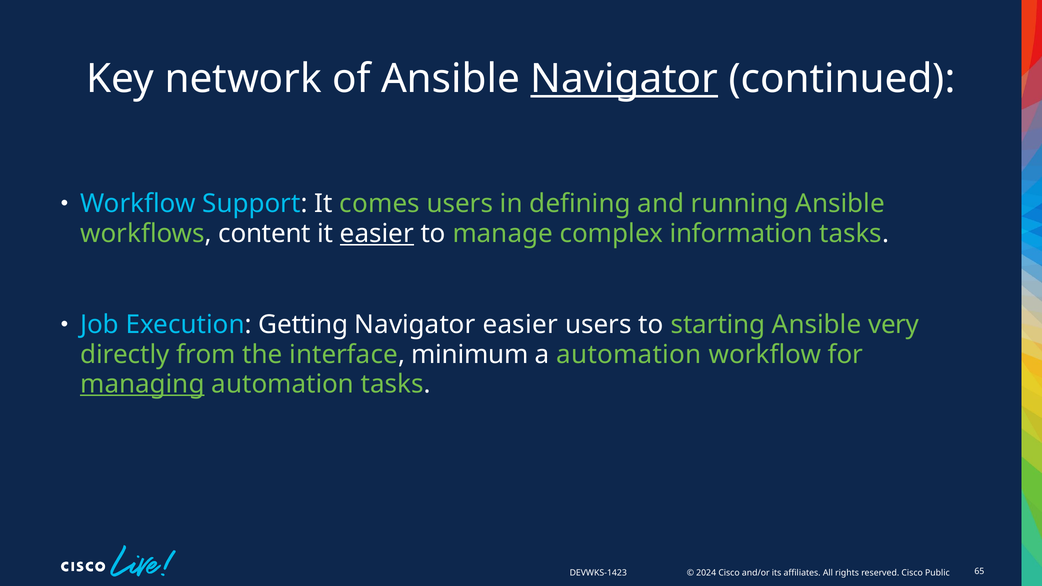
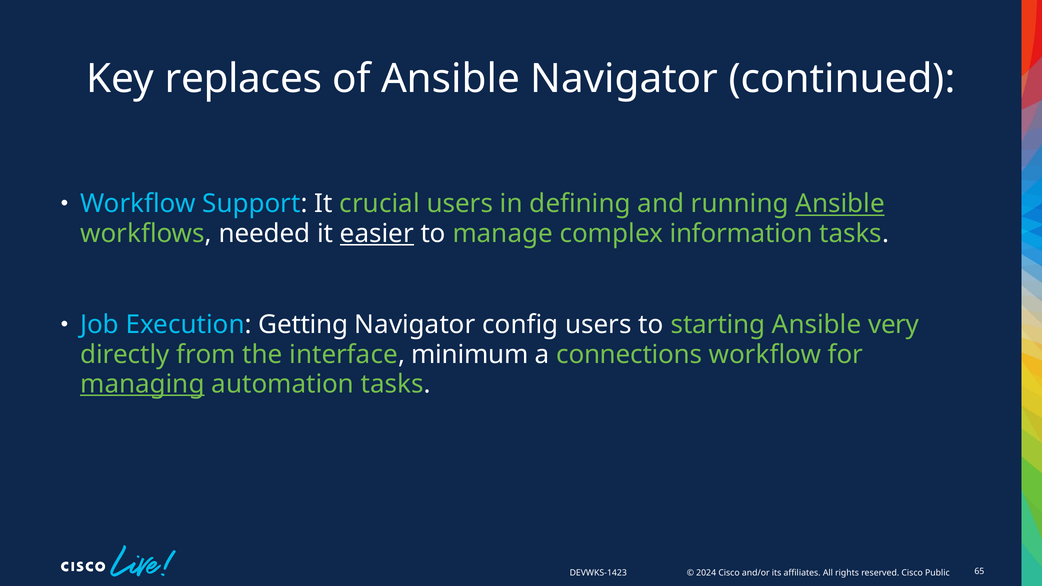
network: network -> replaces
Navigator at (624, 79) underline: present -> none
comes: comes -> crucial
Ansible at (840, 204) underline: none -> present
content: content -> needed
Navigator easier: easier -> config
a automation: automation -> connections
